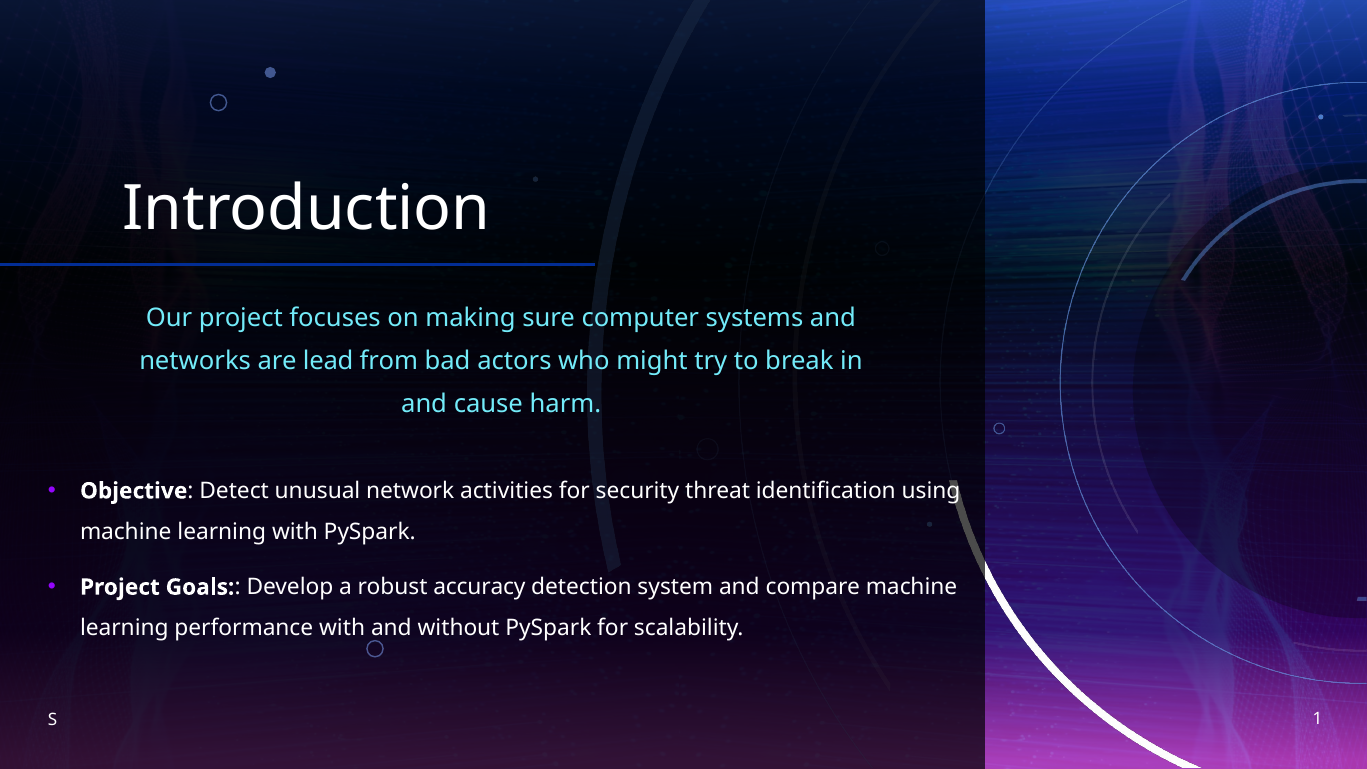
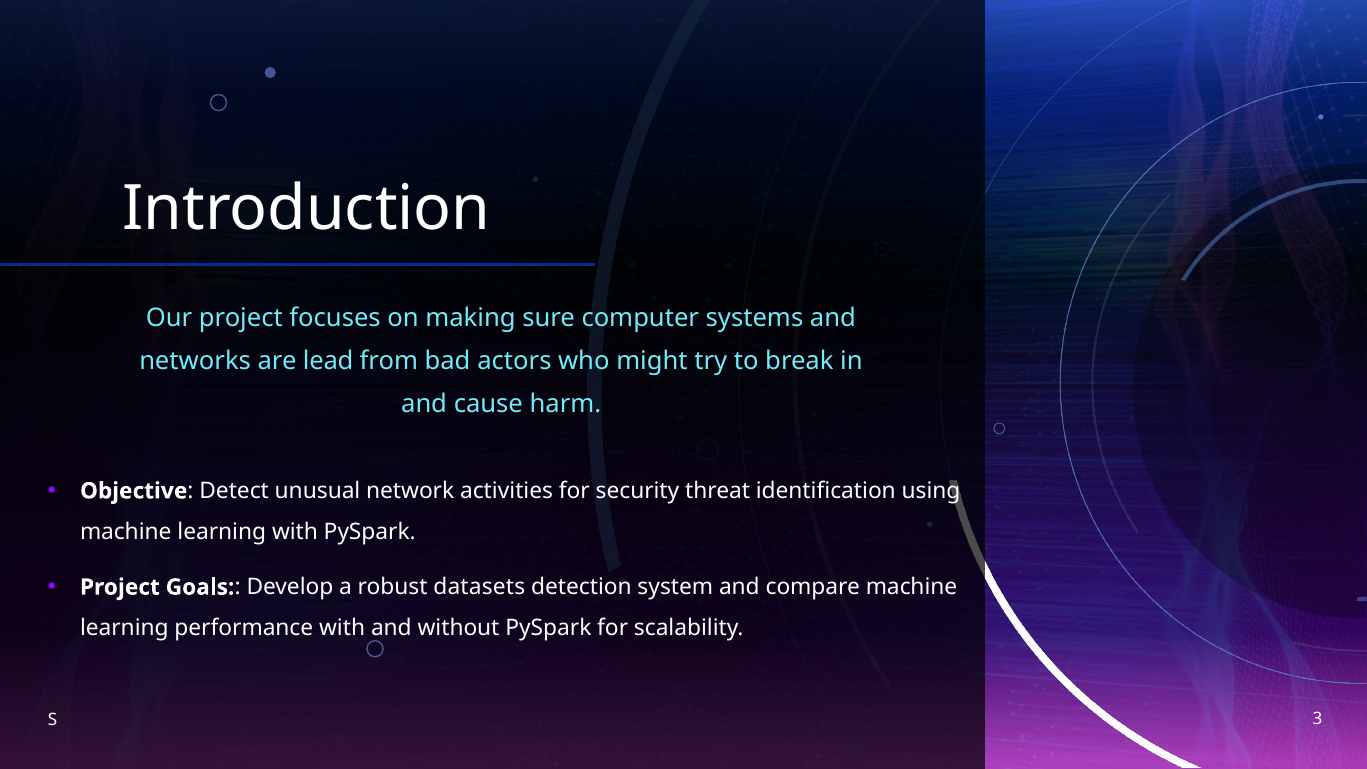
accuracy: accuracy -> datasets
1: 1 -> 3
